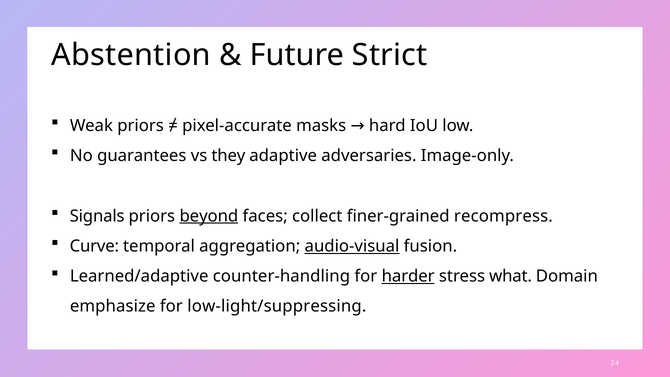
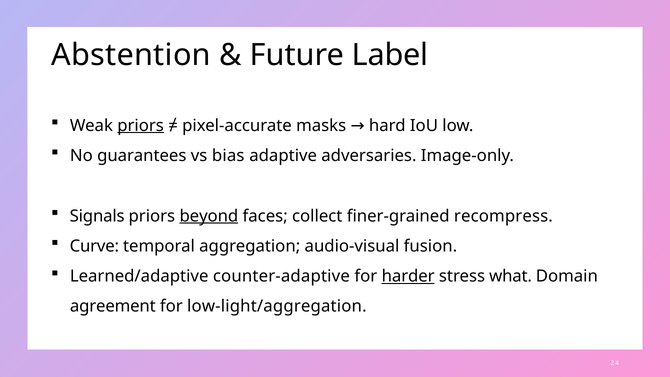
Strict: Strict -> Label
priors at (141, 125) underline: none -> present
they: they -> bias
audio‑visual underline: present -> none
counter‑handling: counter‑handling -> counter‑adaptive
emphasize: emphasize -> agreement
low‑light/suppressing: low‑light/suppressing -> low‑light/aggregation
